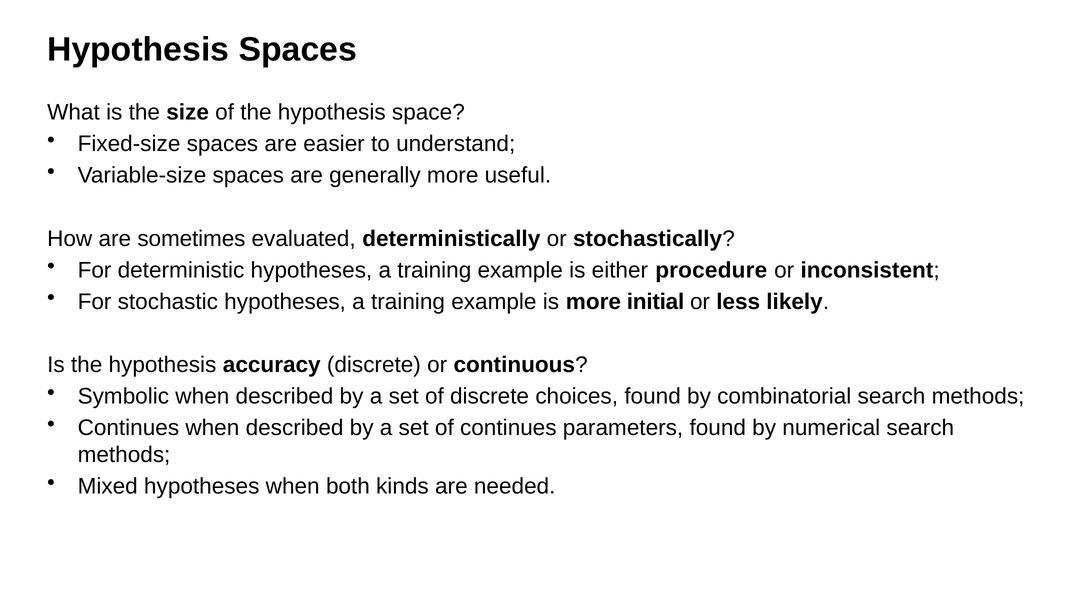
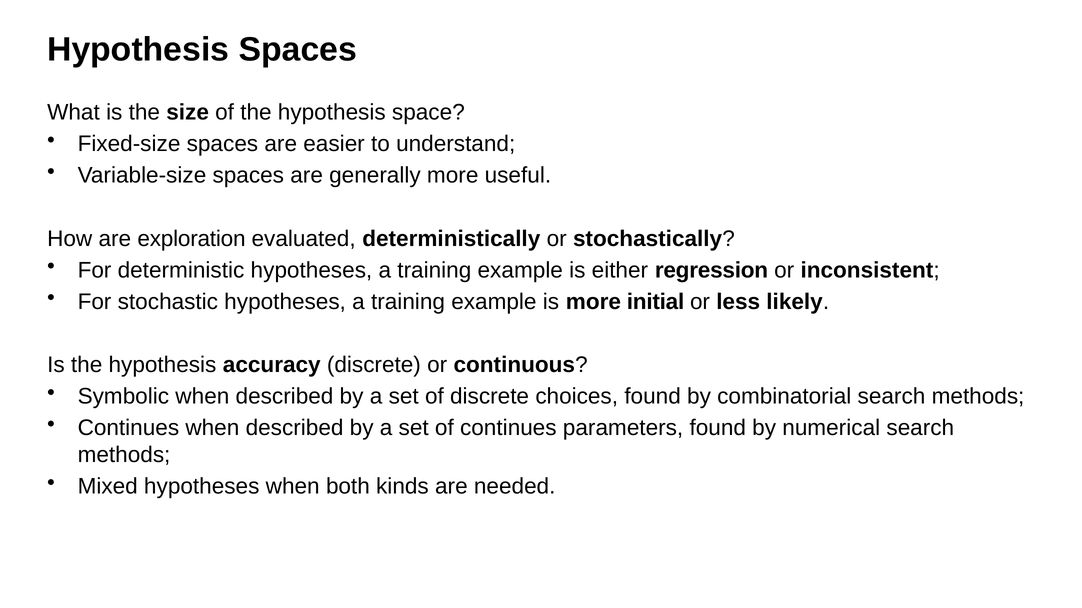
sometimes: sometimes -> exploration
procedure: procedure -> regression
